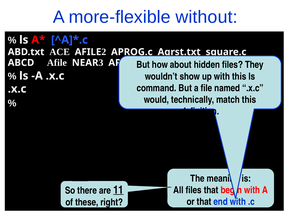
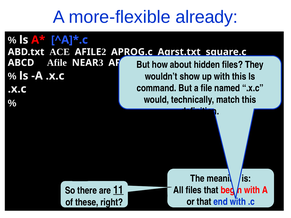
without: without -> already
